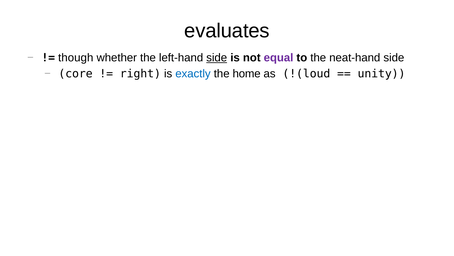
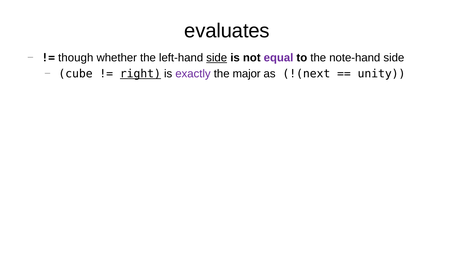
neat-hand: neat-hand -> note-hand
core: core -> cube
right underline: none -> present
exactly colour: blue -> purple
home: home -> major
!(loud: !(loud -> !(next
